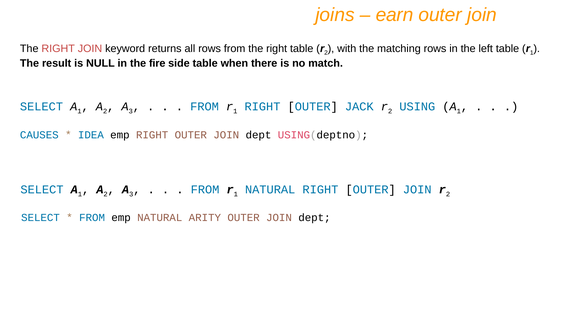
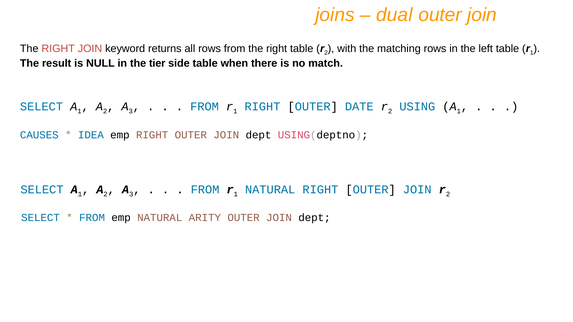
earn: earn -> dual
fire: fire -> tier
JACK: JACK -> DATE
